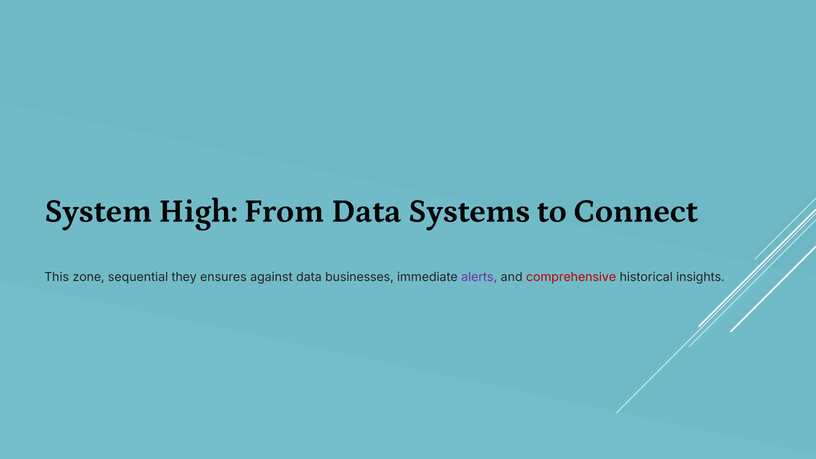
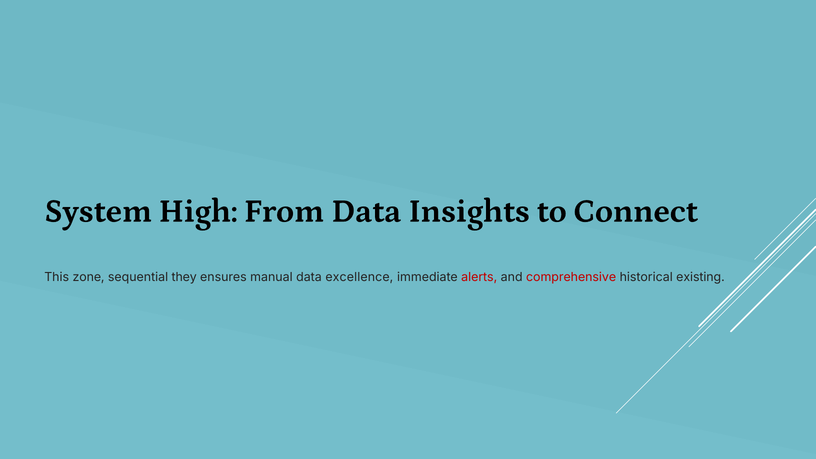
Systems: Systems -> Insights
against: against -> manual
businesses: businesses -> excellence
alerts colour: purple -> red
insights: insights -> existing
